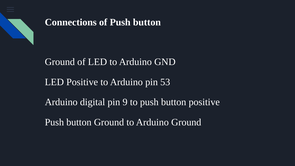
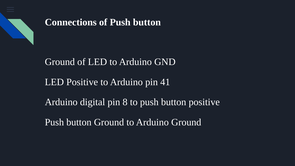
53: 53 -> 41
9: 9 -> 8
